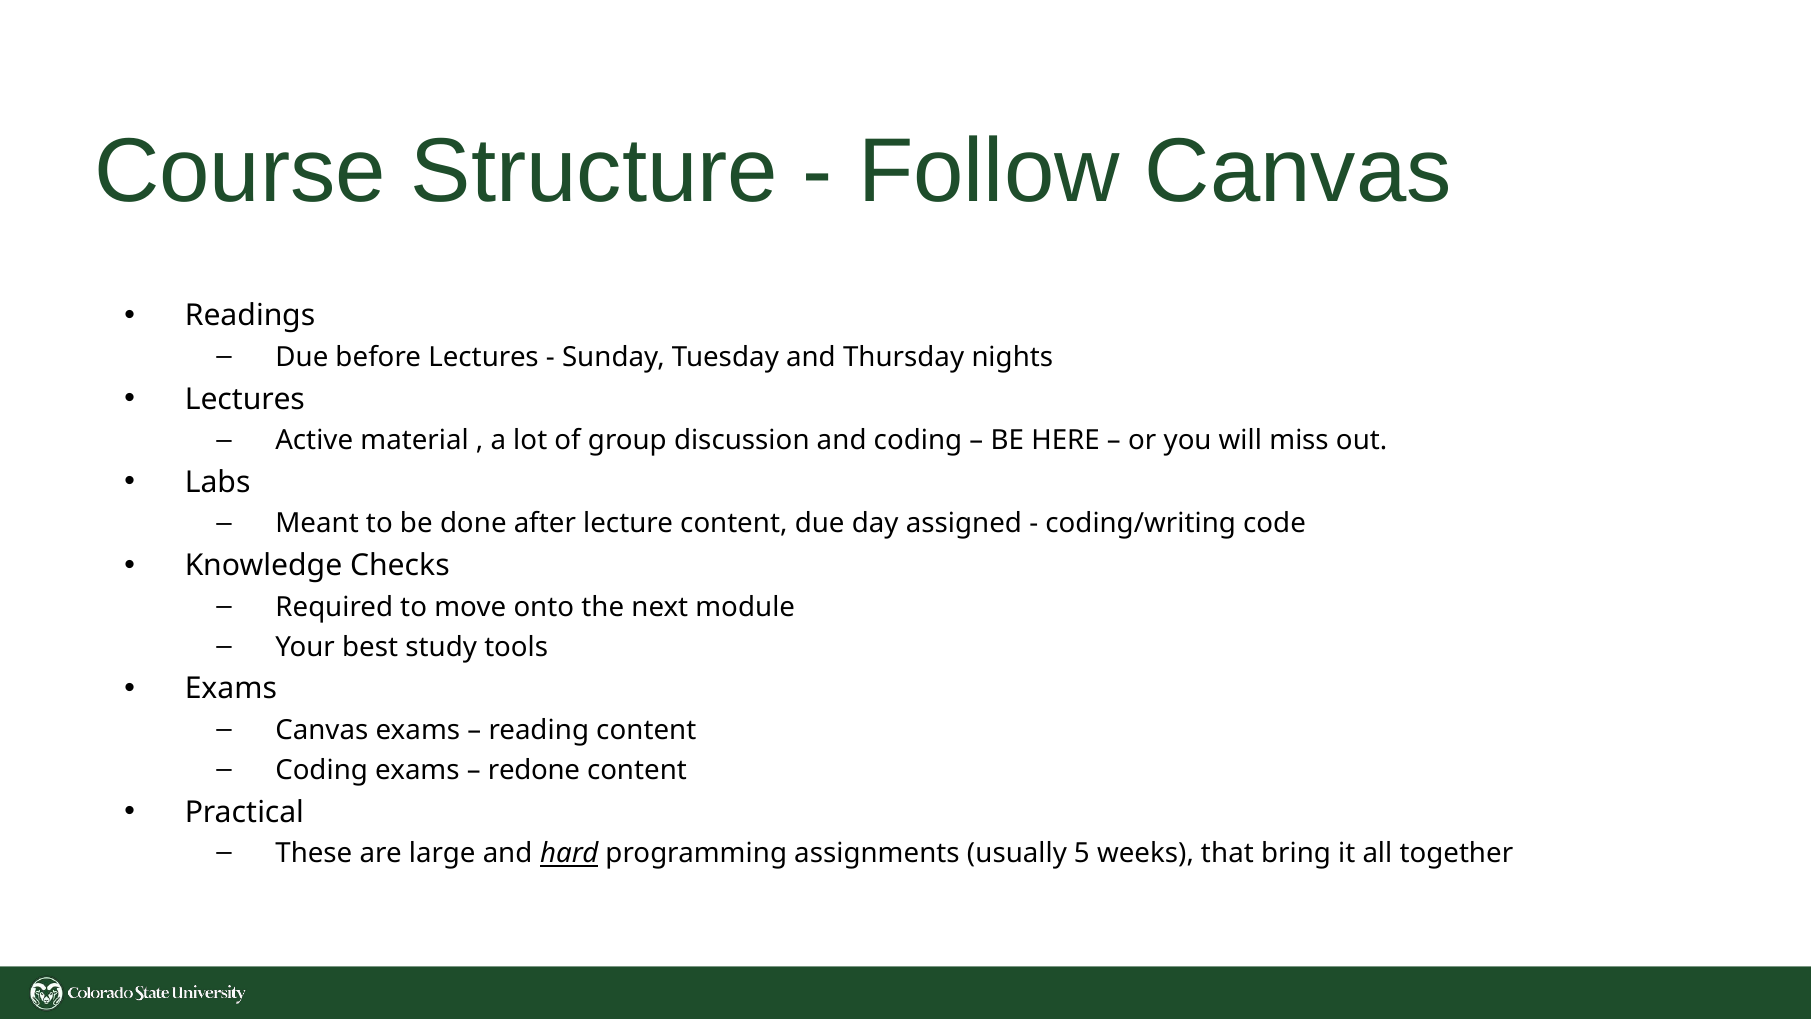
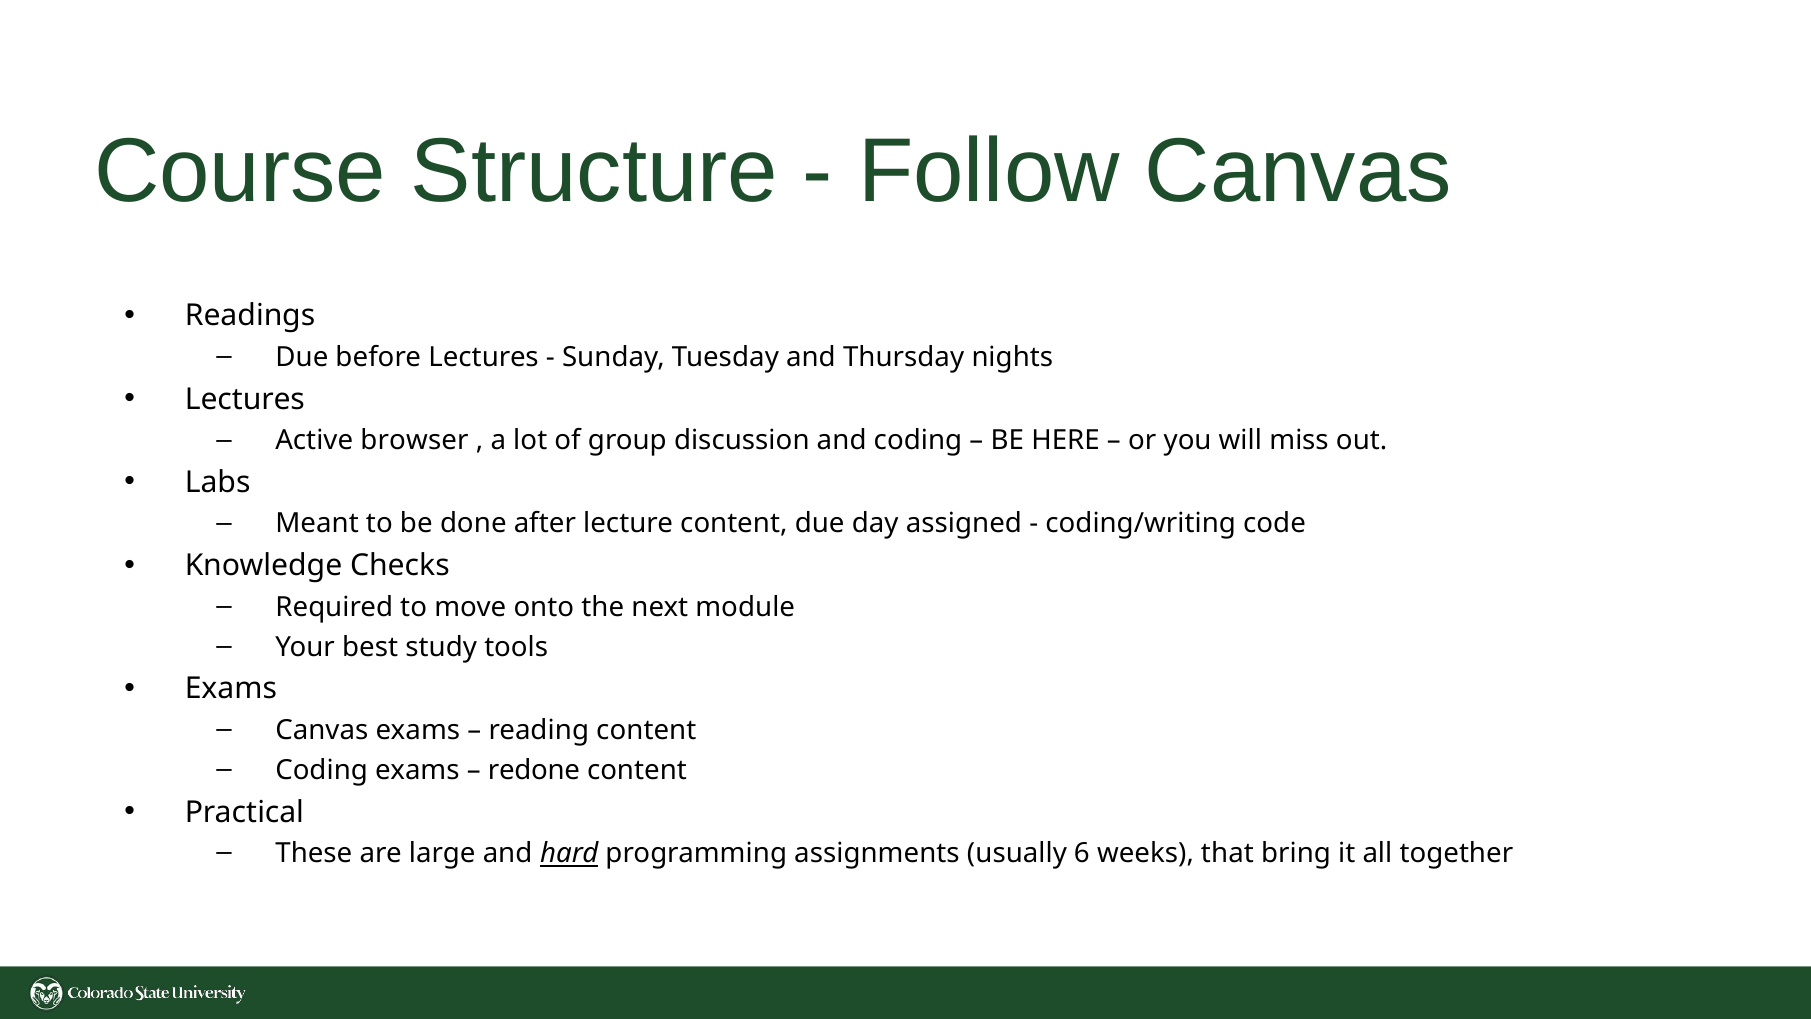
material: material -> browser
5: 5 -> 6
